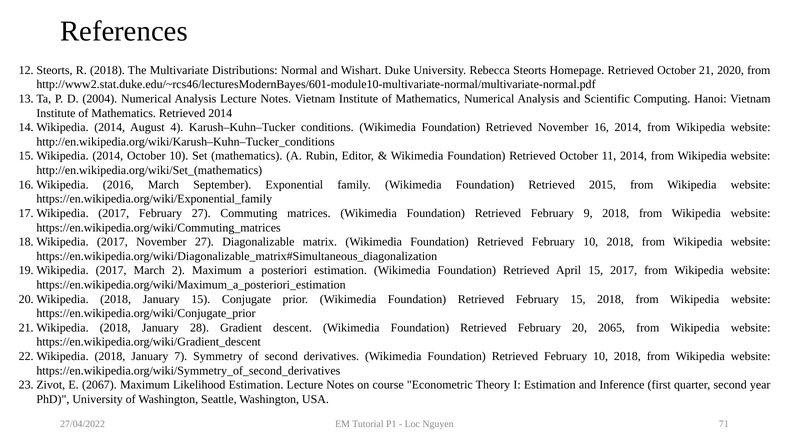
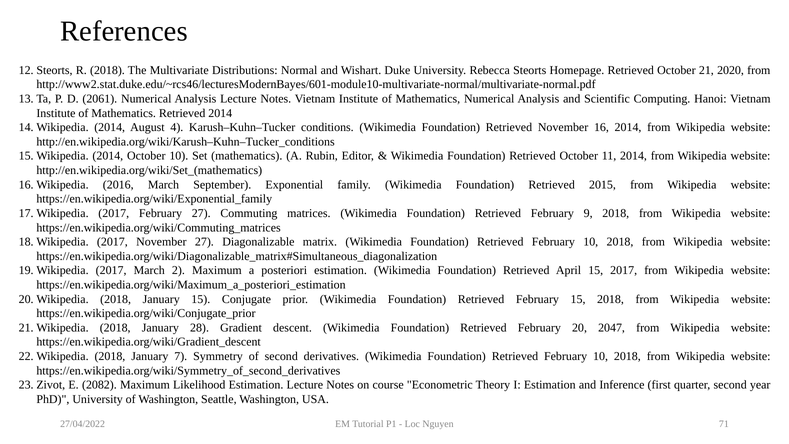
2004: 2004 -> 2061
2065: 2065 -> 2047
2067: 2067 -> 2082
